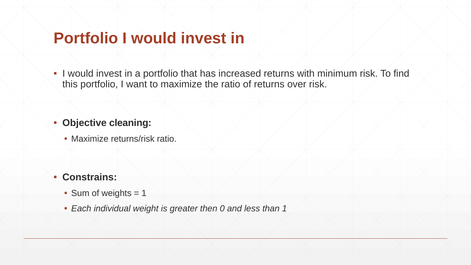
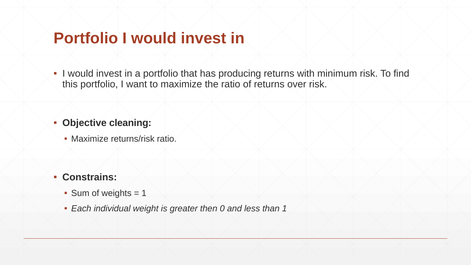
increased: increased -> producing
